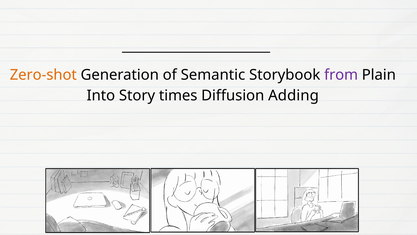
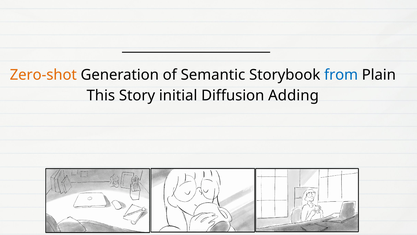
from colour: purple -> blue
Into: Into -> This
times: times -> initial
